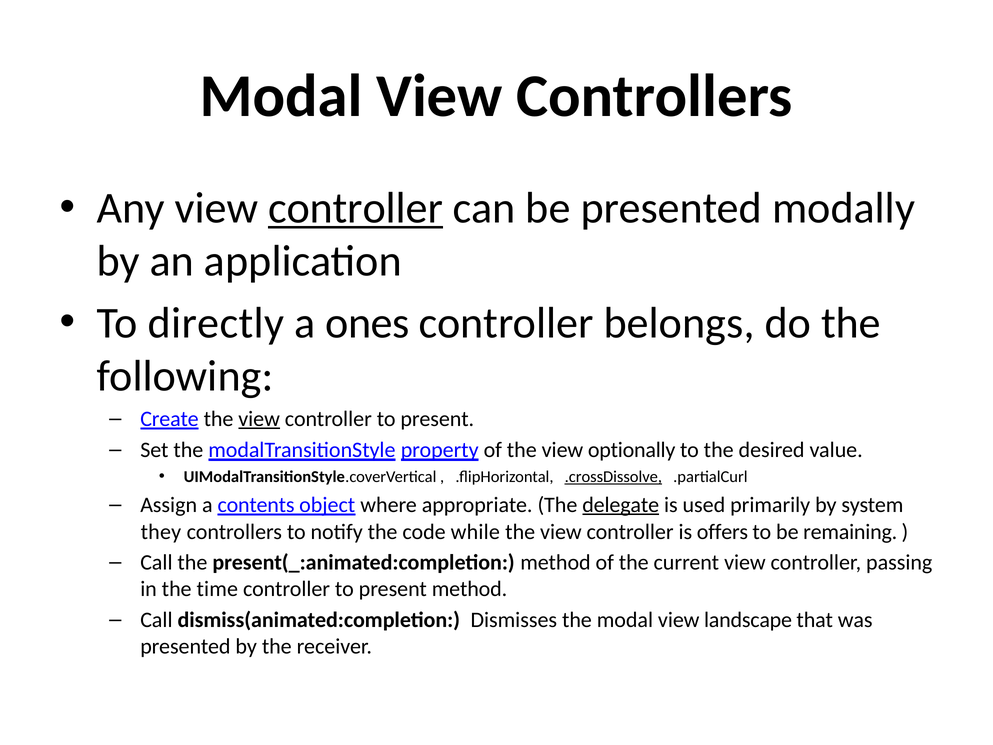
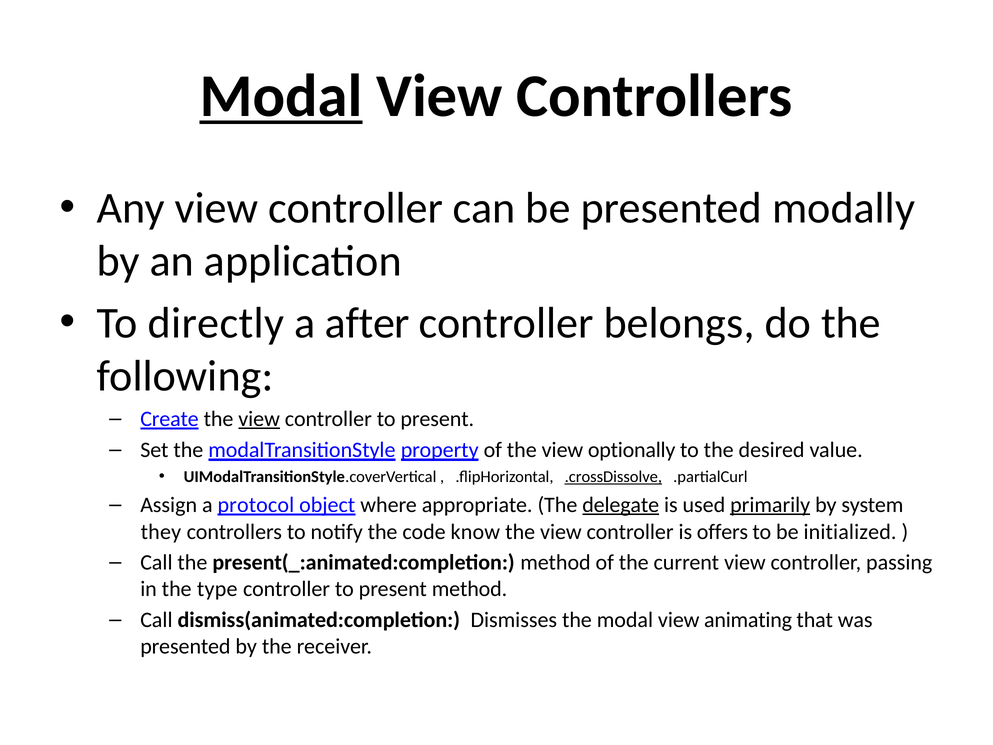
Modal at (281, 96) underline: none -> present
controller at (356, 208) underline: present -> none
ones: ones -> after
contents: contents -> protocol
primarily underline: none -> present
while: while -> know
remaining: remaining -> initialized
time: time -> type
landscape: landscape -> animating
